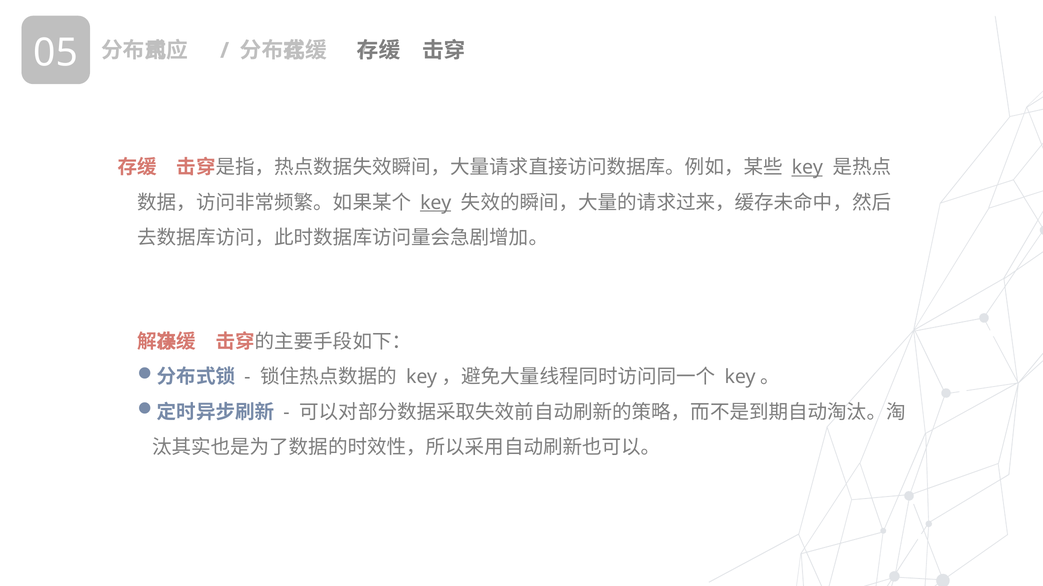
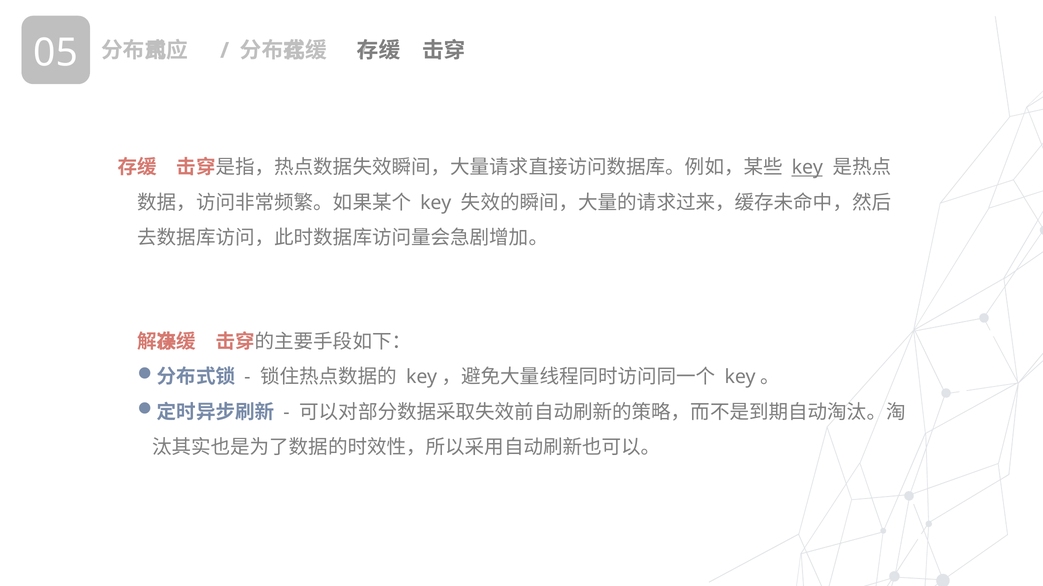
key at (436, 203) underline: present -> none
